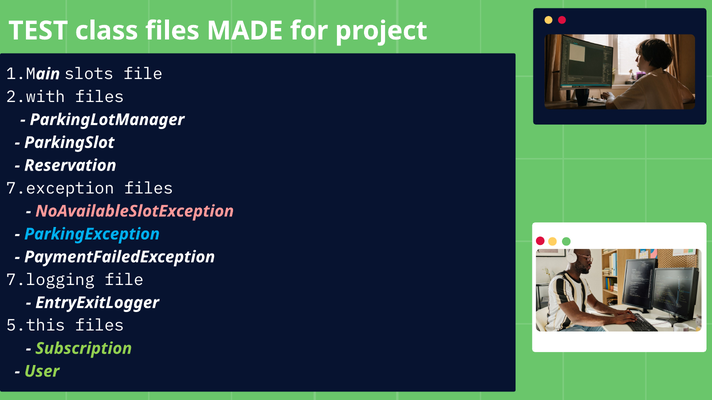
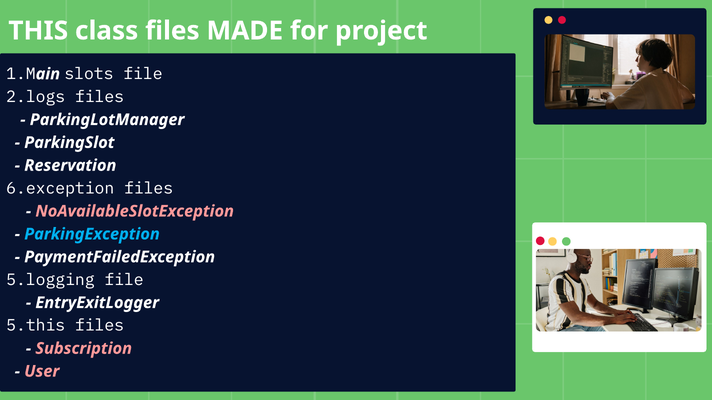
TEST: TEST -> THIS
2.with: 2.with -> 2.logs
7.exception: 7.exception -> 6.exception
7.logging: 7.logging -> 5.logging
Subscription colour: light green -> pink
User colour: light green -> pink
